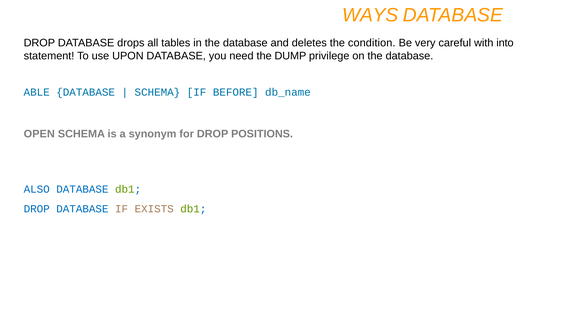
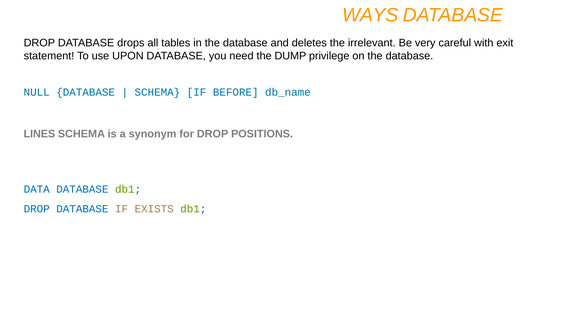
condition: condition -> irrelevant
into: into -> exit
ABLE: ABLE -> NULL
OPEN: OPEN -> LINES
ALSO: ALSO -> DATA
